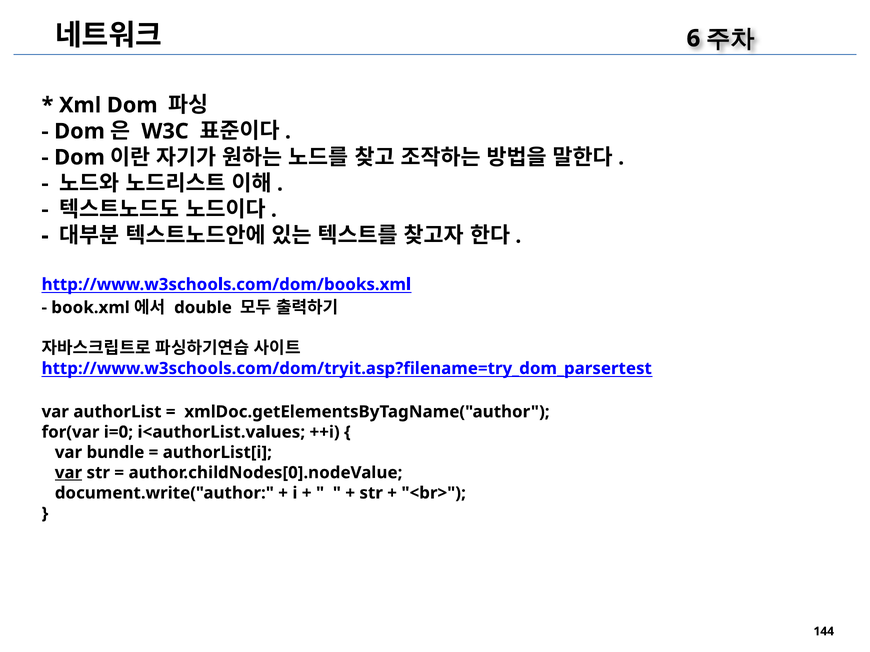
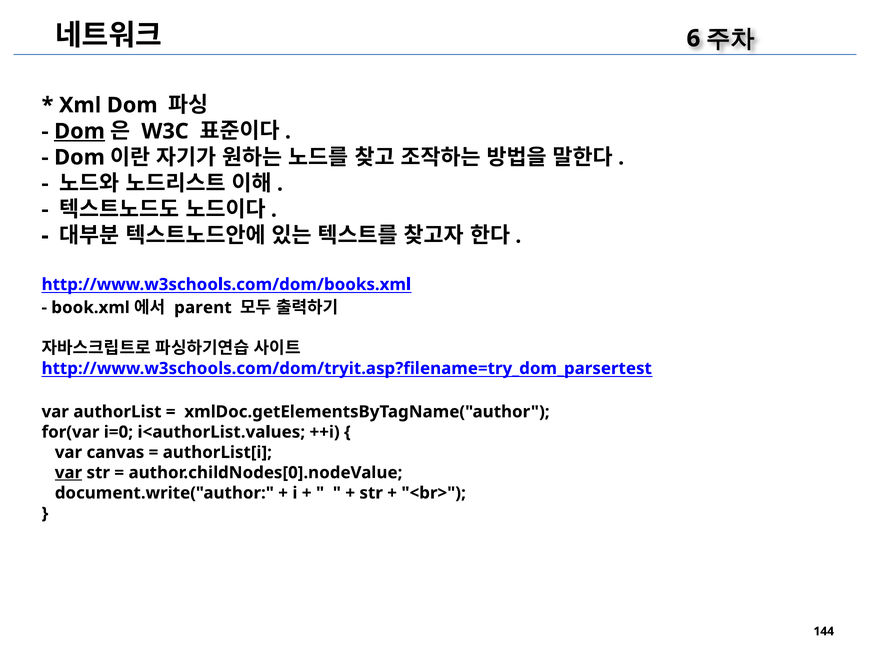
Dom at (80, 131) underline: none -> present
double: double -> parent
bundle: bundle -> canvas
